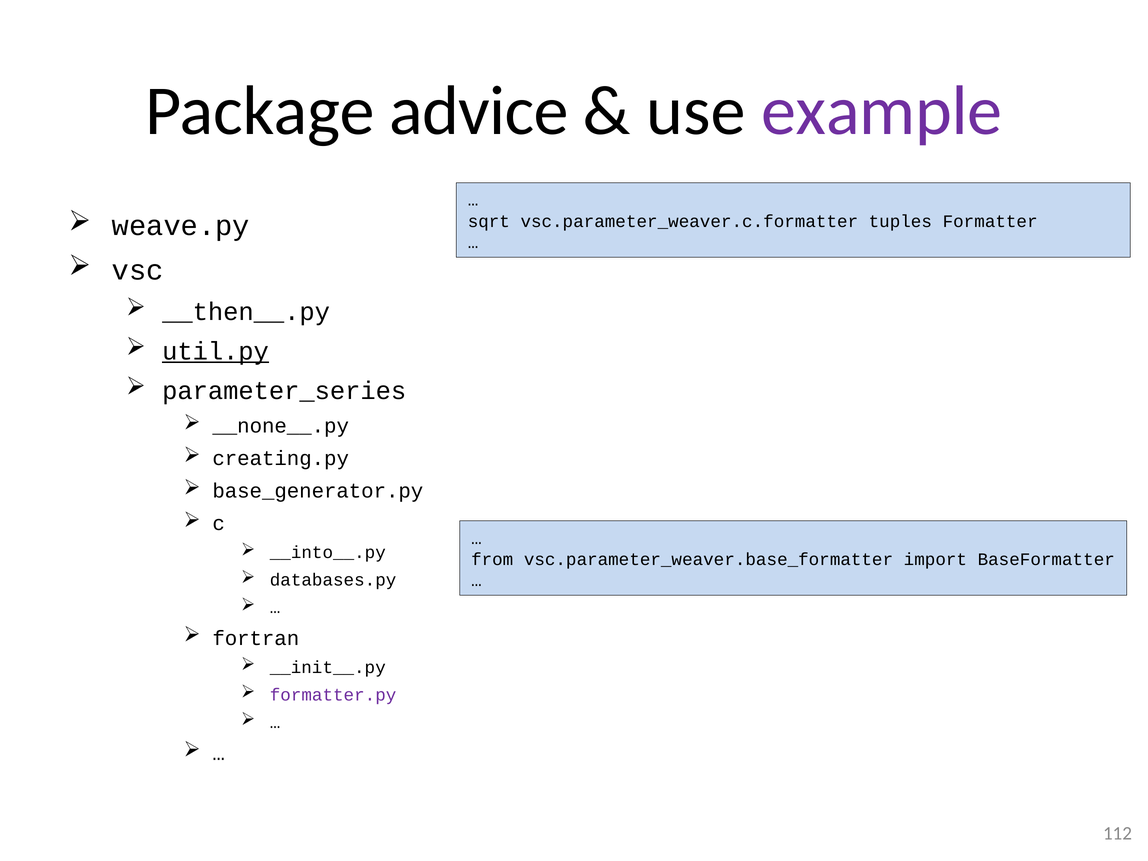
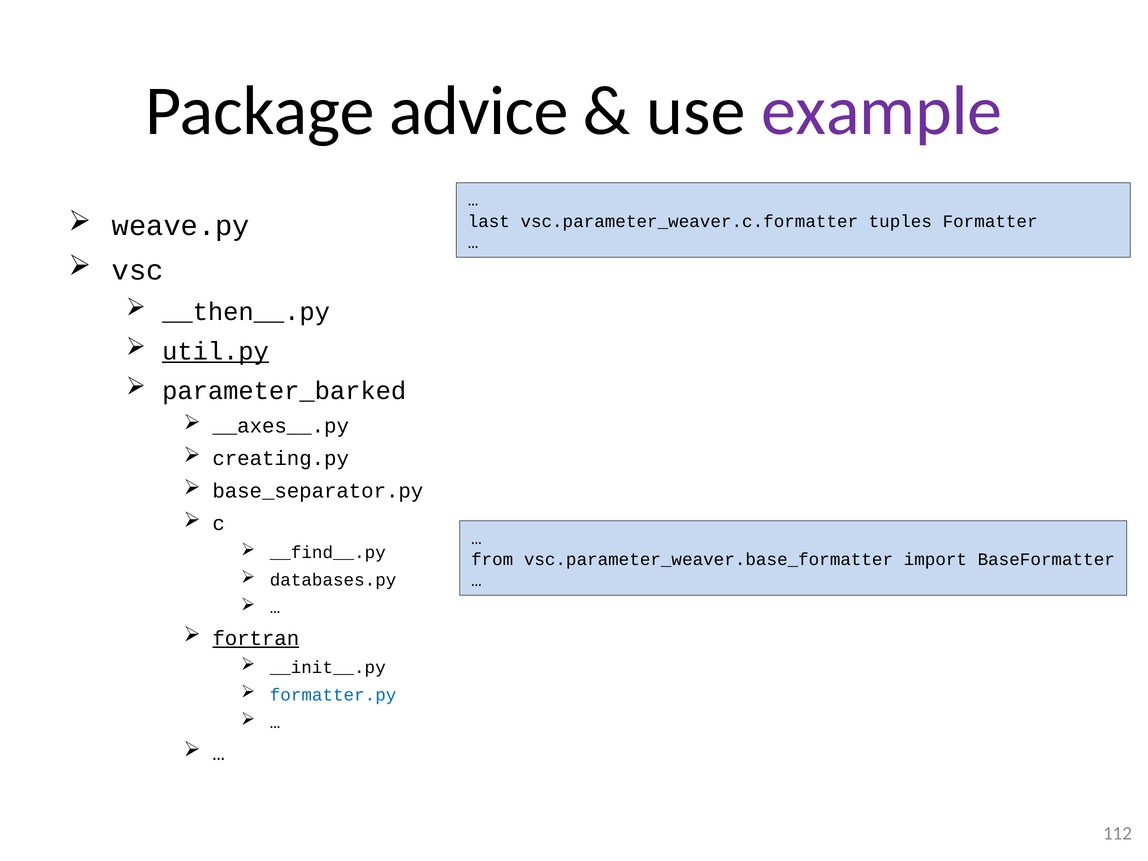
sqrt: sqrt -> last
parameter_series: parameter_series -> parameter_barked
__none__.py: __none__.py -> __axes__.py
base_generator.py: base_generator.py -> base_separator.py
__into__.py: __into__.py -> __find__.py
fortran underline: none -> present
formatter.py colour: purple -> blue
